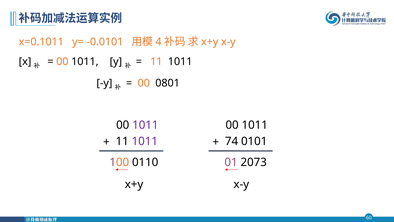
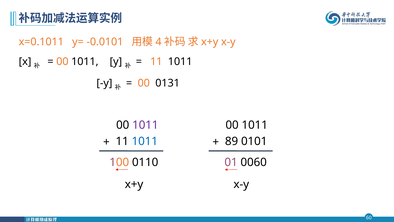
0801: 0801 -> 0131
1011 at (145, 141) colour: purple -> blue
74: 74 -> 89
2073: 2073 -> 0060
